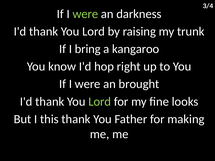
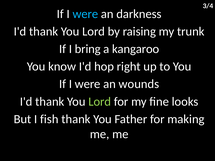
were at (85, 14) colour: light green -> light blue
brought: brought -> wounds
this: this -> fish
